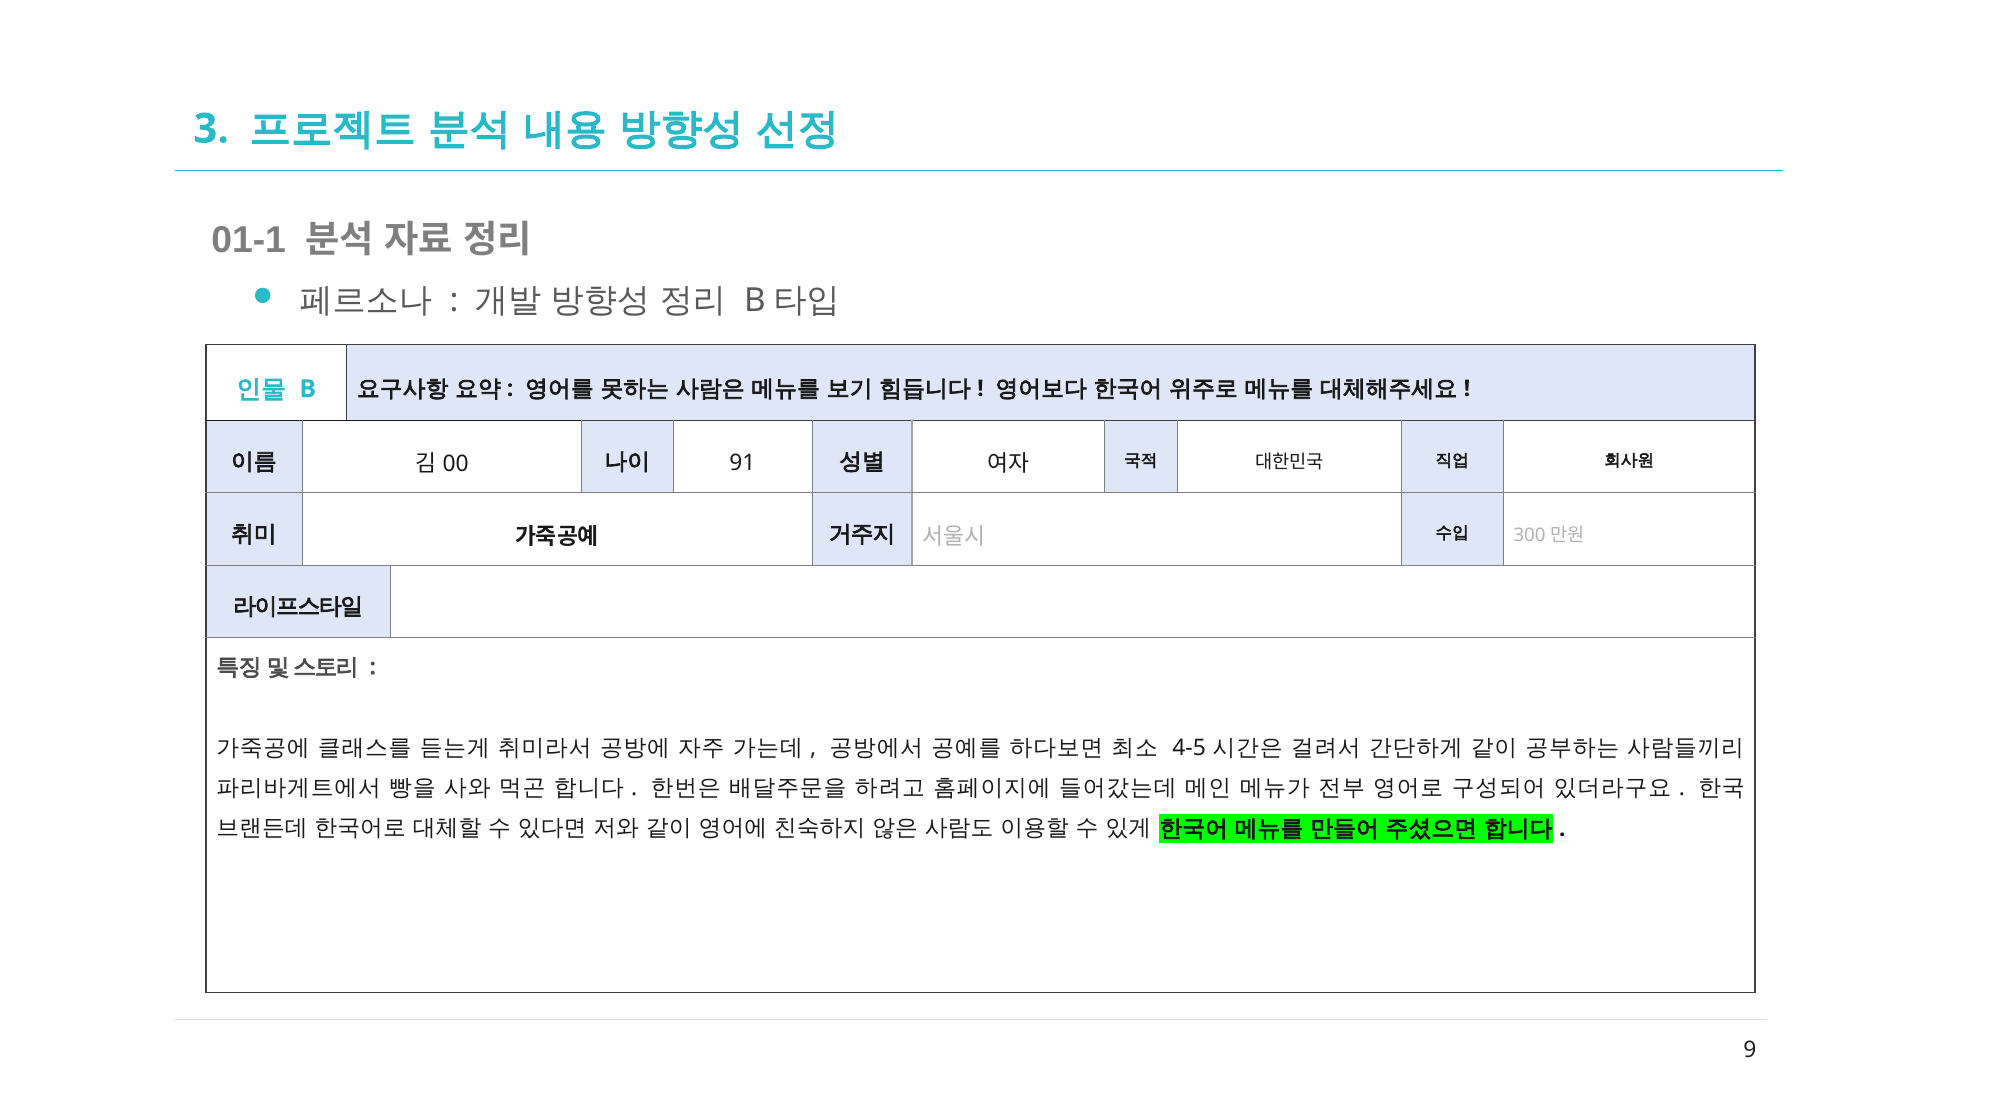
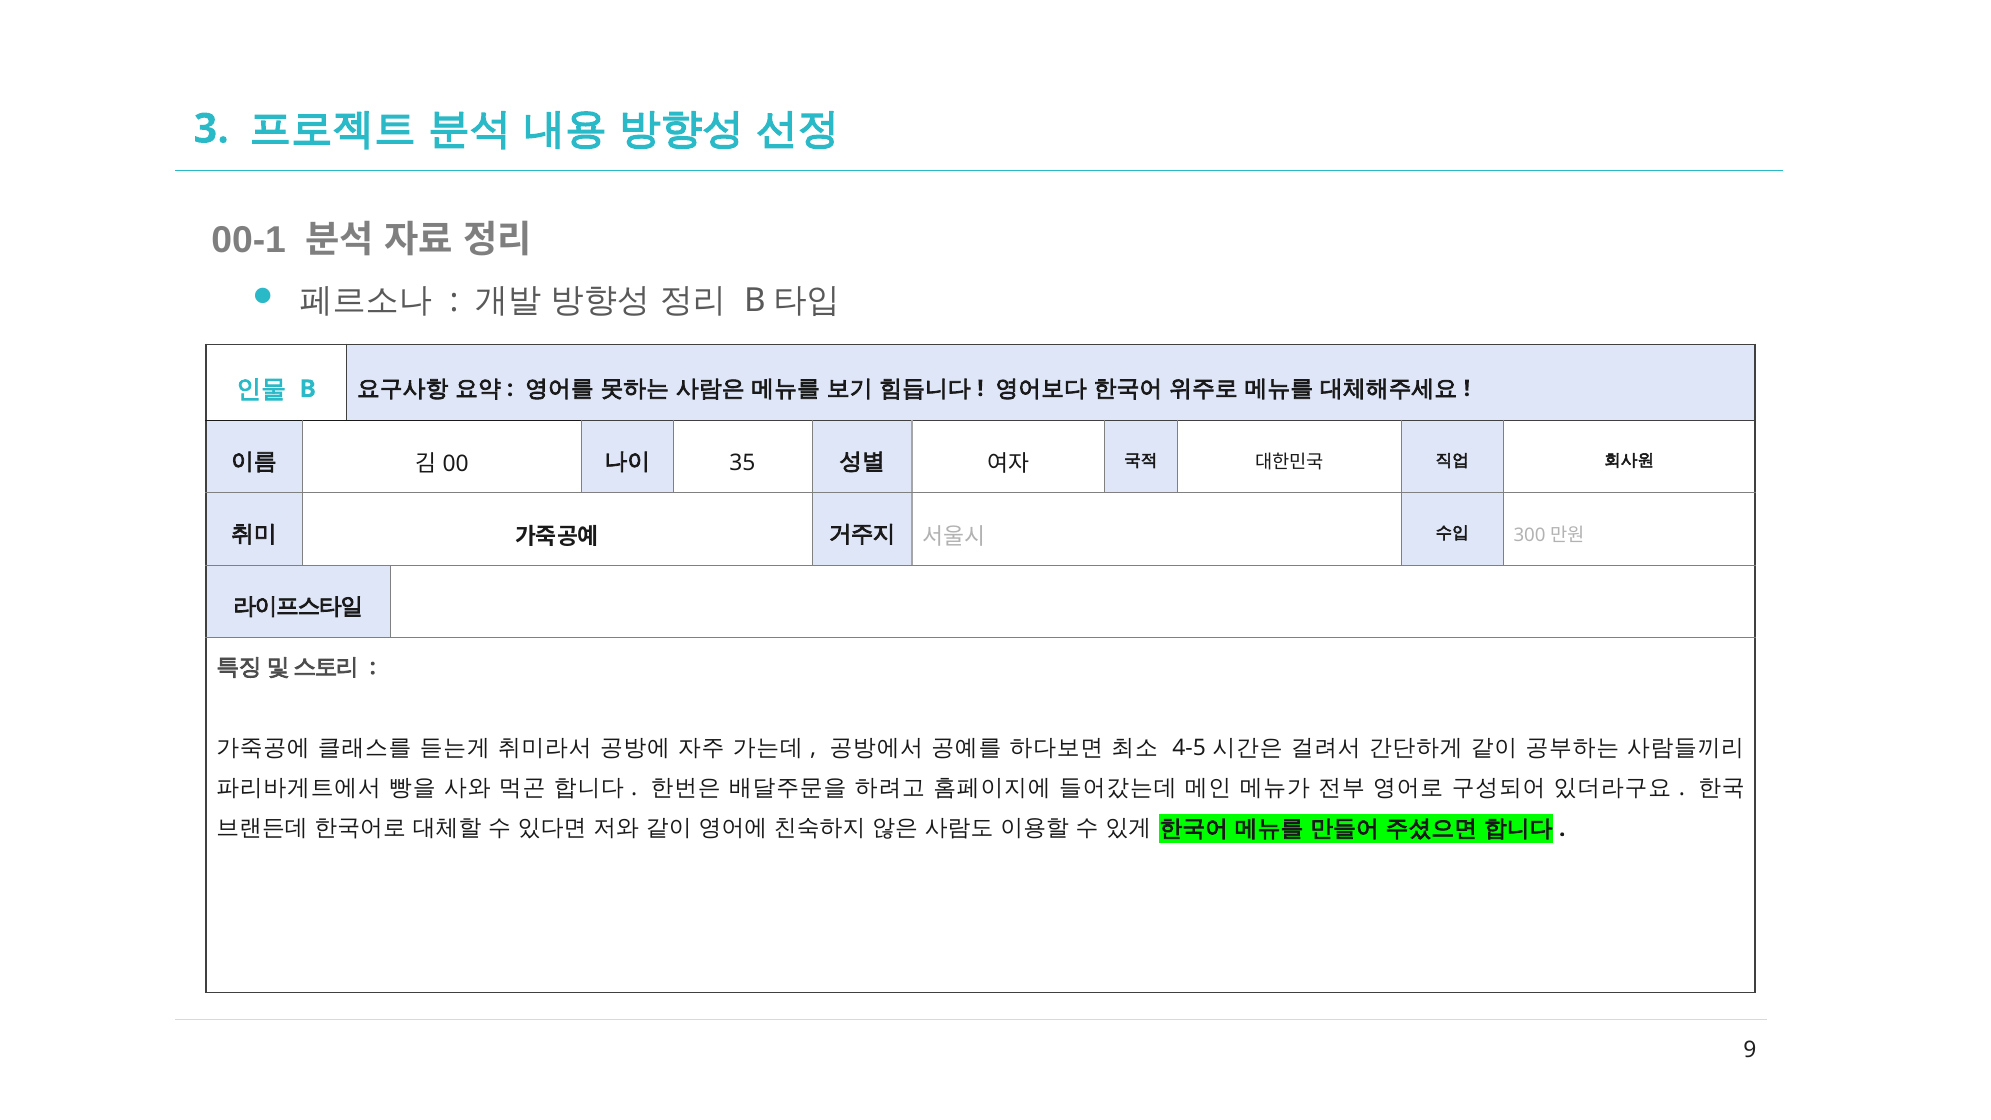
01-1: 01-1 -> 00-1
91: 91 -> 35
